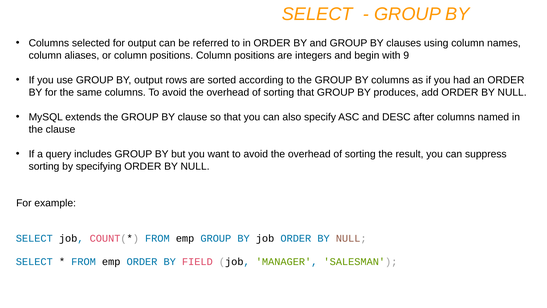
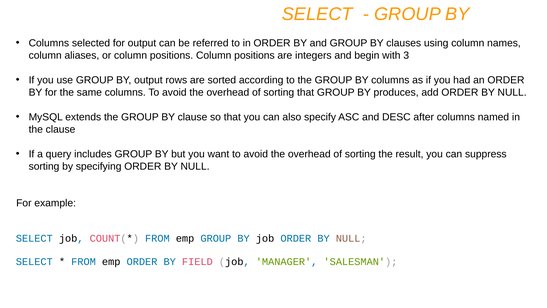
9: 9 -> 3
